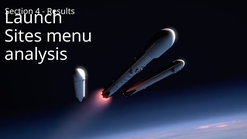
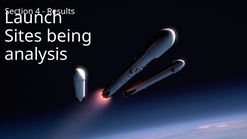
menu: menu -> being
